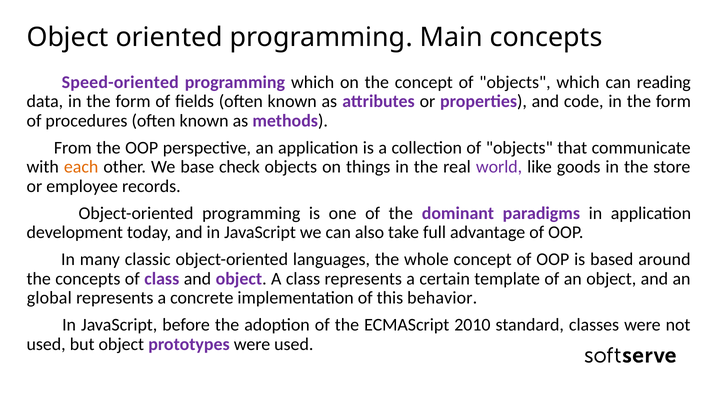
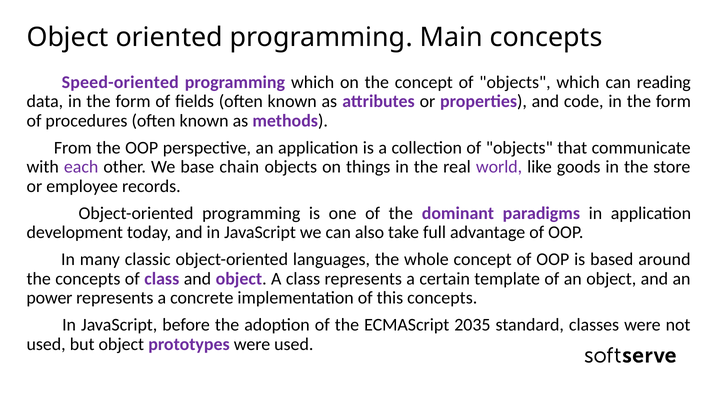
each colour: orange -> purple
check: check -> chain
global: global -> power
this behavior: behavior -> concepts
2010: 2010 -> 2035
